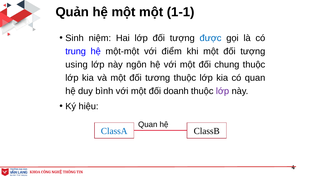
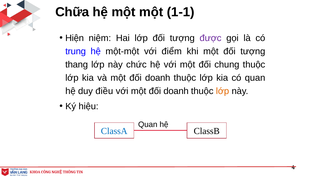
Quản: Quản -> Chữa
Sinh: Sinh -> Hiện
được colour: blue -> purple
using: using -> thang
ngôn: ngôn -> chức
và một đối tương: tương -> doanh
bình: bình -> điều
lớp at (223, 91) colour: purple -> orange
